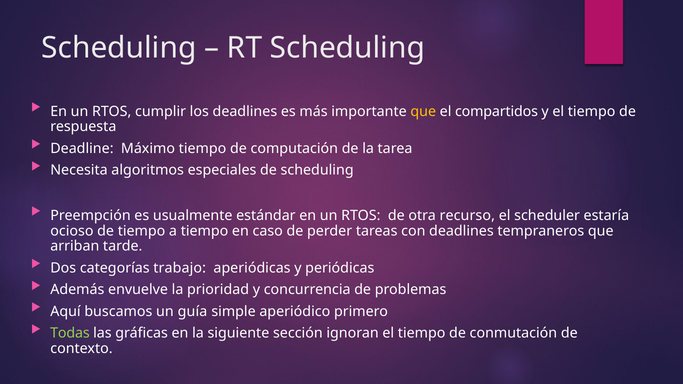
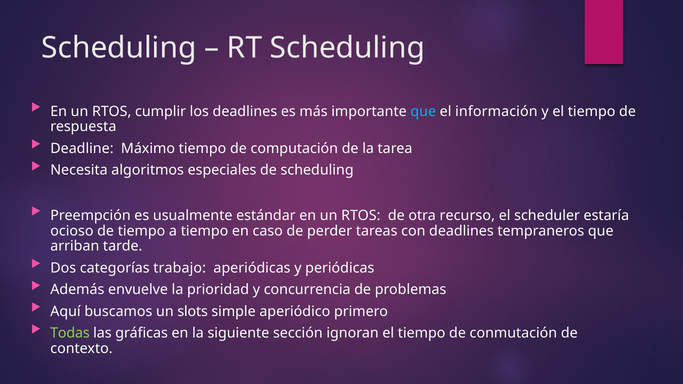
que at (423, 111) colour: yellow -> light blue
compartidos: compartidos -> información
guía: guía -> slots
